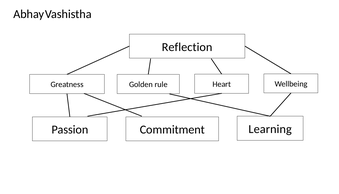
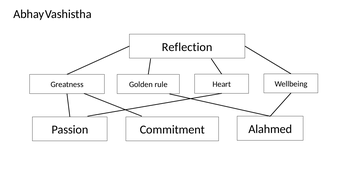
Learning: Learning -> Alahmed
